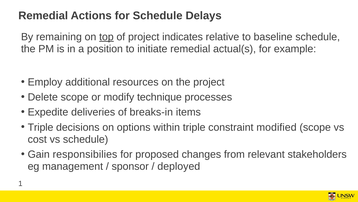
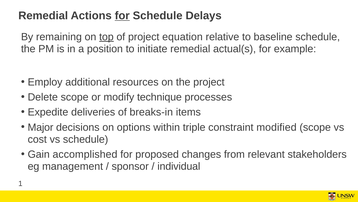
for at (122, 16) underline: none -> present
indicates: indicates -> equation
Triple at (41, 127): Triple -> Major
responsibilies: responsibilies -> accomplished
deployed: deployed -> individual
